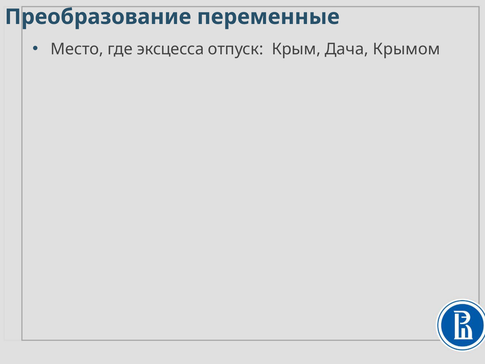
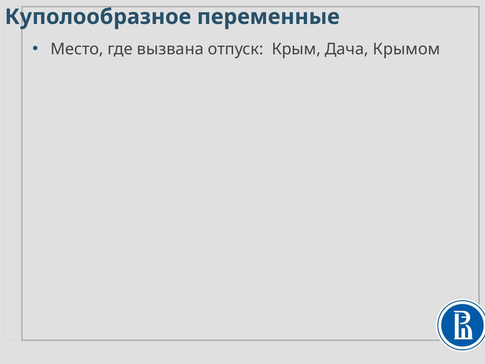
Преобразование: Преобразование -> Куполообразное
эксцесса: эксцесса -> вызвана
